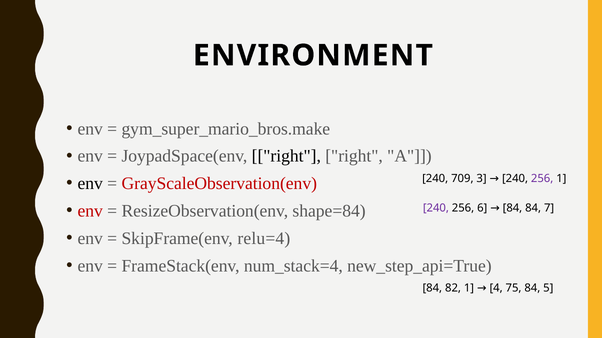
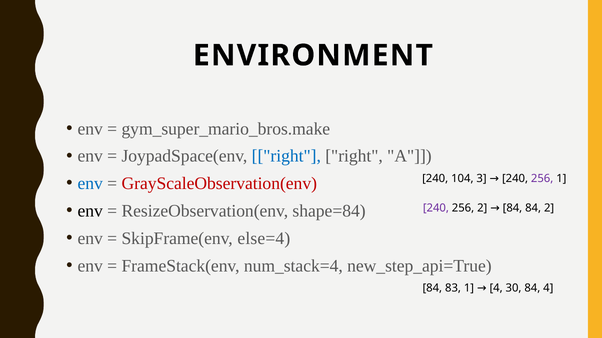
right at (286, 156) colour: black -> blue
env at (90, 184) colour: black -> blue
709: 709 -> 104
env at (90, 212) colour: red -> black
256 6: 6 -> 2
84 7: 7 -> 2
relu=4: relu=4 -> else=4
82: 82 -> 83
75: 75 -> 30
84 5: 5 -> 4
